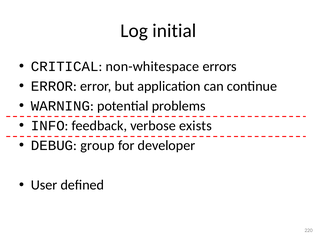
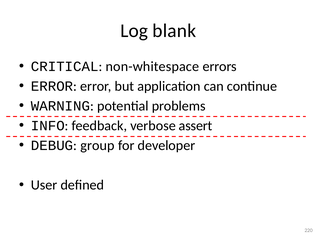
initial: initial -> blank
exists: exists -> assert
